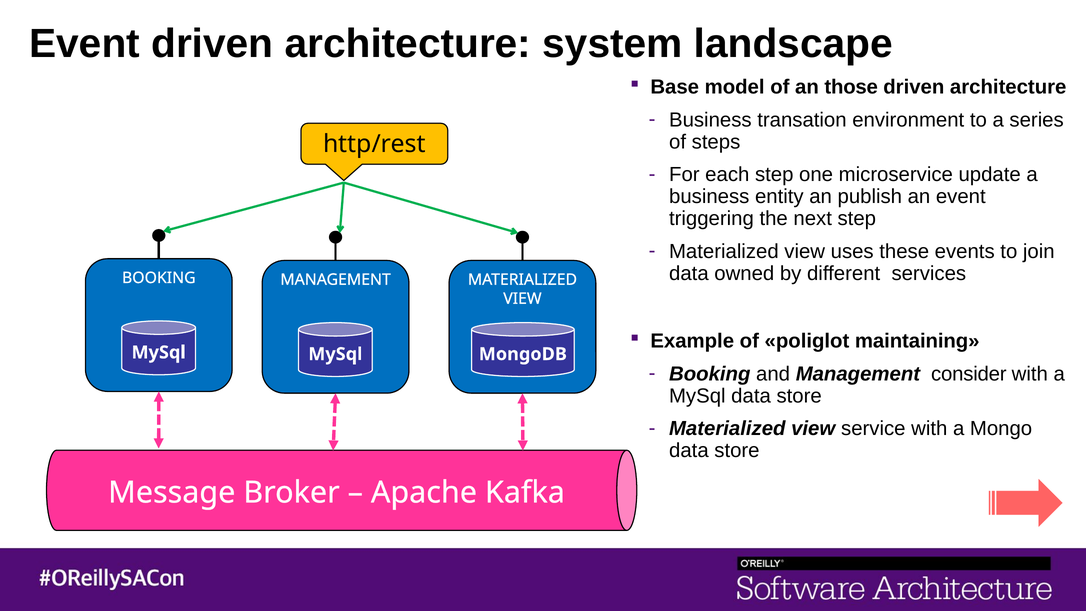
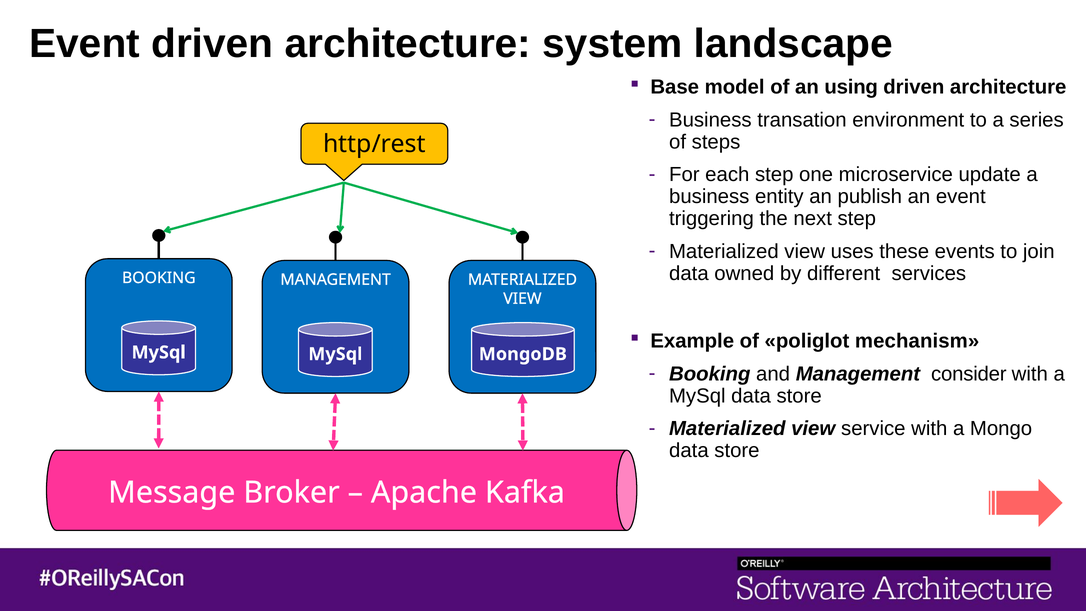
those: those -> using
maintaining: maintaining -> mechanism
